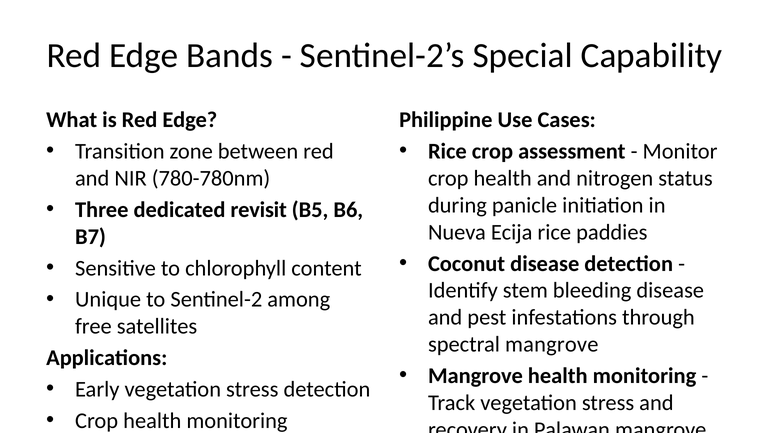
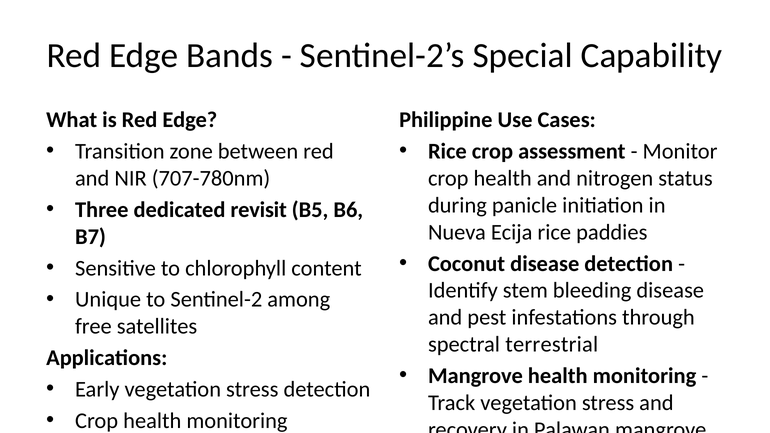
780-780nm: 780-780nm -> 707-780nm
spectral mangrove: mangrove -> terrestrial
